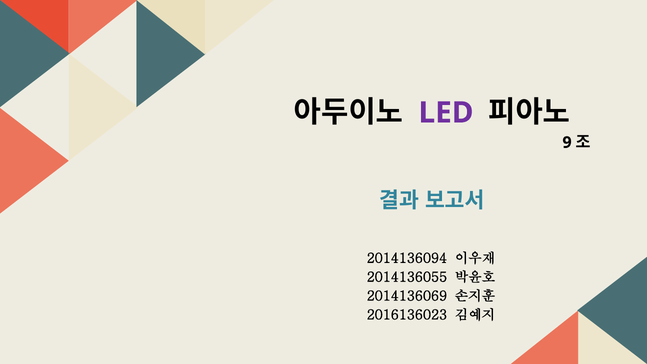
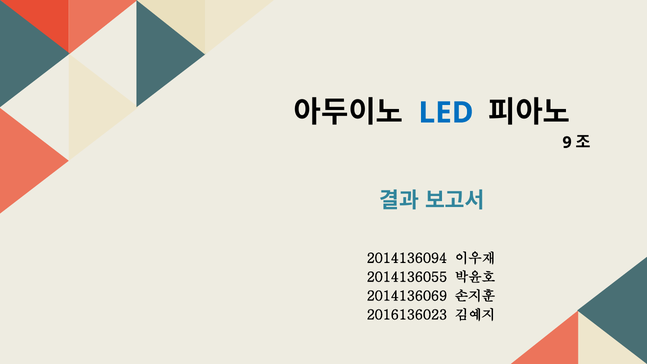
LED colour: purple -> blue
